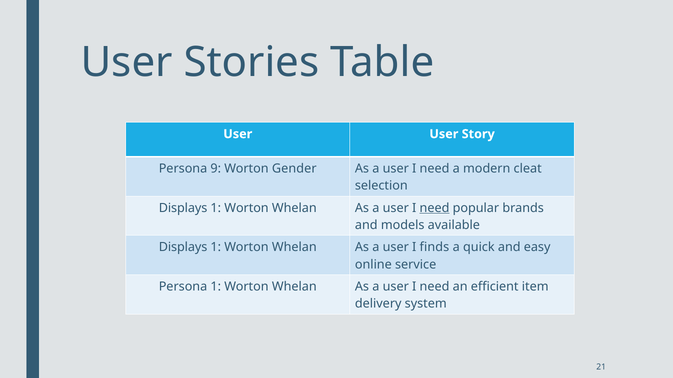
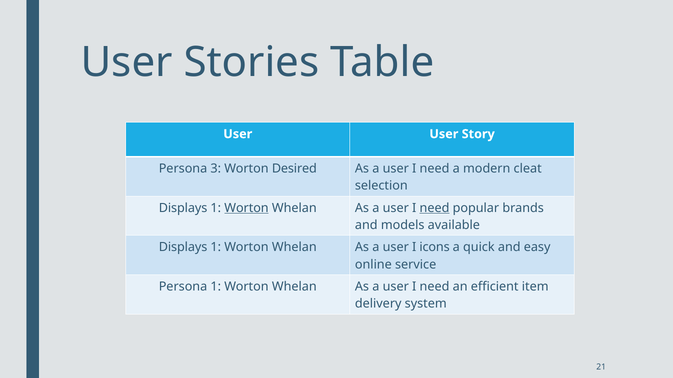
9: 9 -> 3
Gender: Gender -> Desired
Worton at (246, 208) underline: none -> present
finds: finds -> icons
